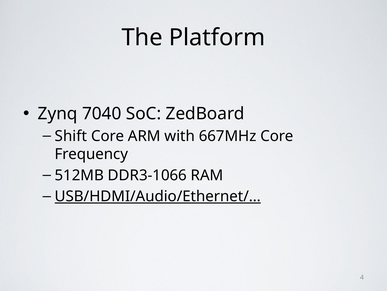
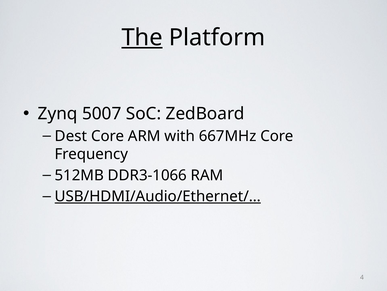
The underline: none -> present
7040: 7040 -> 5007
Shift: Shift -> Dest
